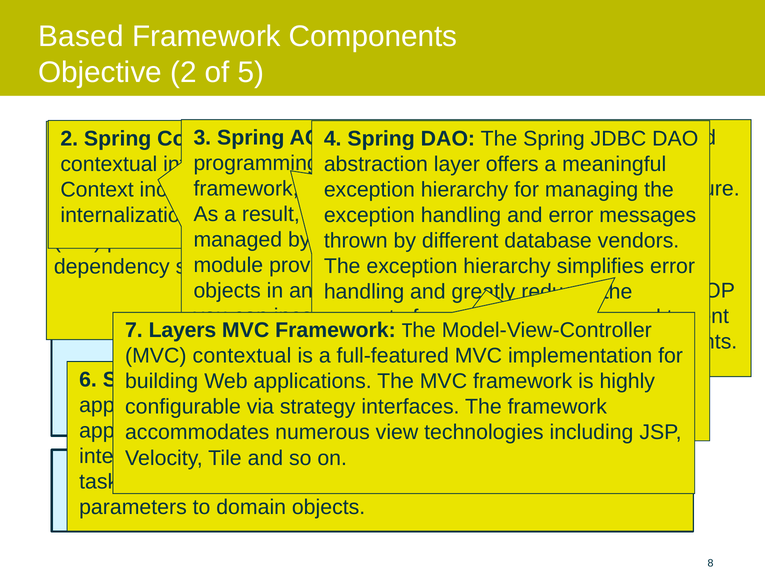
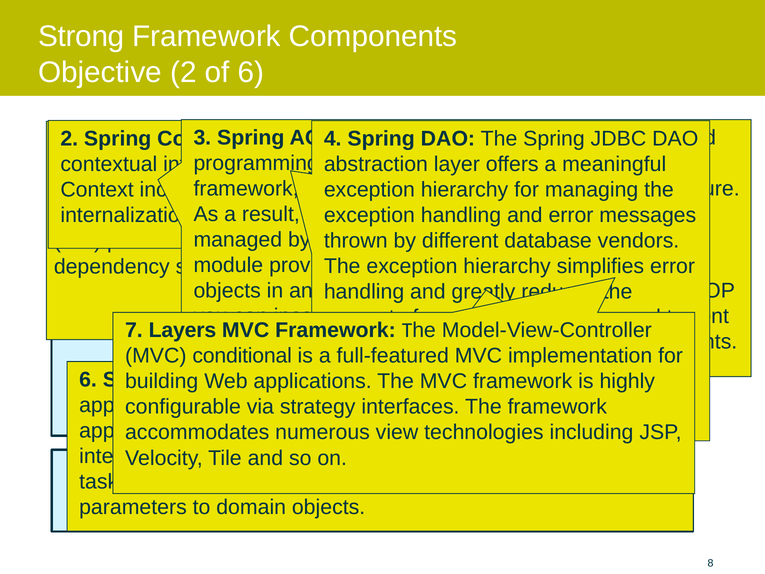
Based: Based -> Strong
of 5: 5 -> 6
MVC contextual: contextual -> conditional
